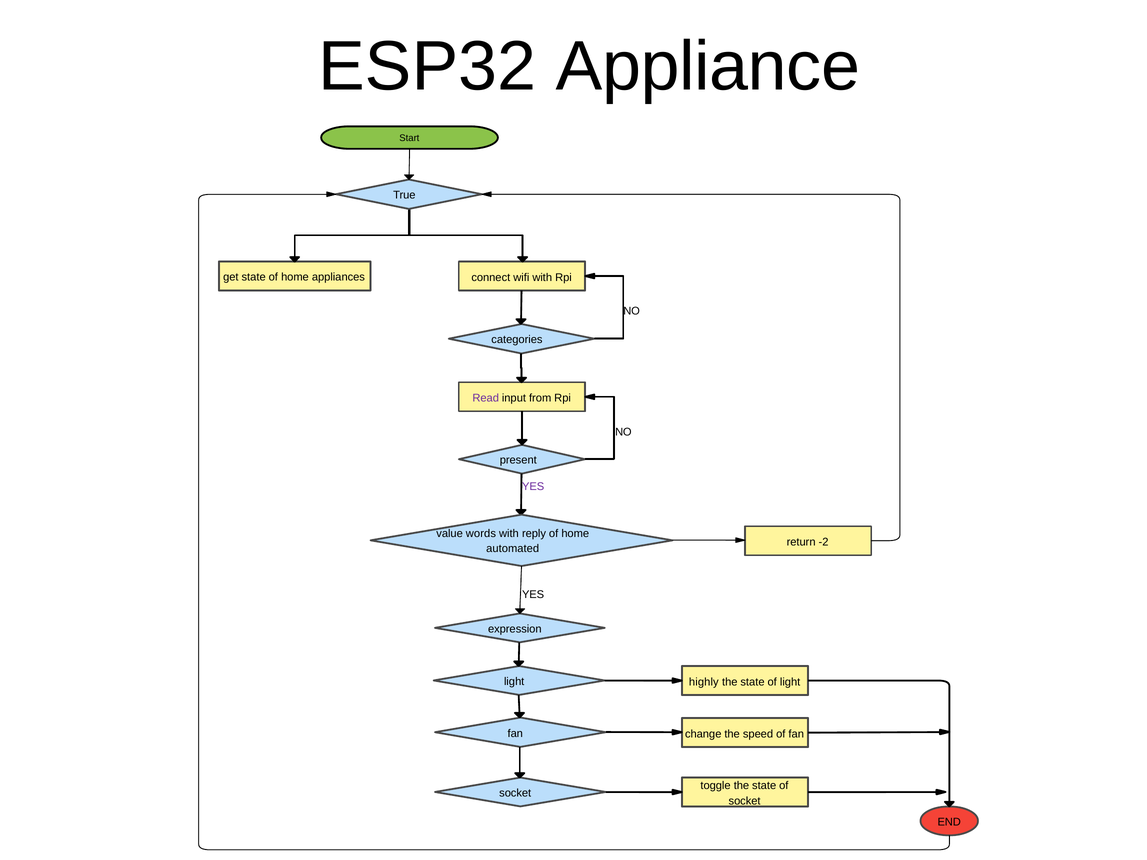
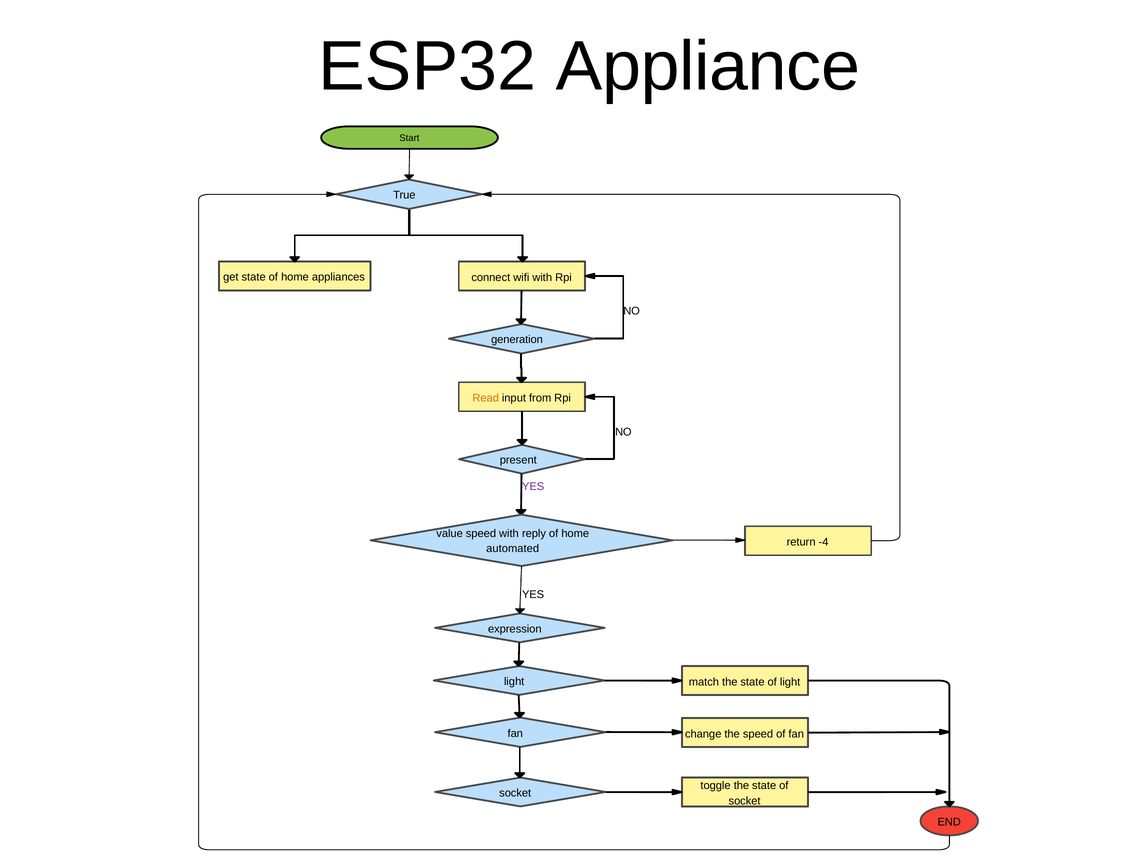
categories: categories -> generation
Read colour: purple -> orange
value words: words -> speed
-2: -2 -> -4
highly: highly -> match
